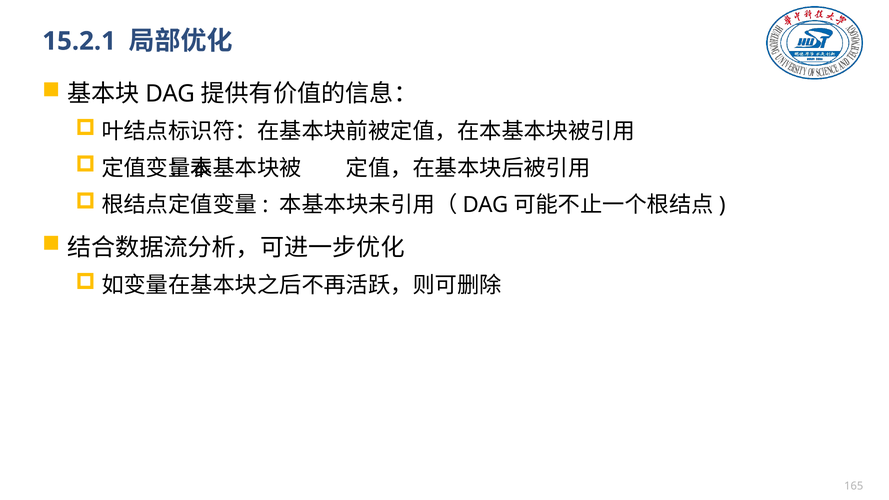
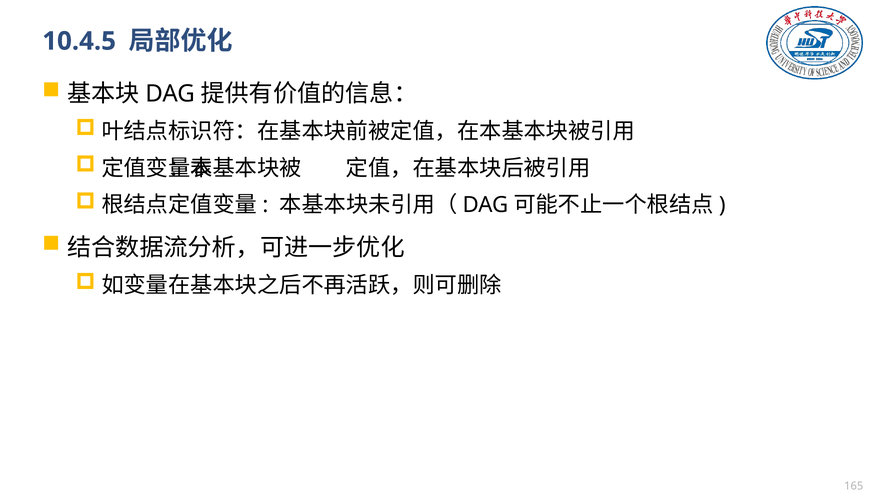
15.2.1: 15.2.1 -> 10.4.5
